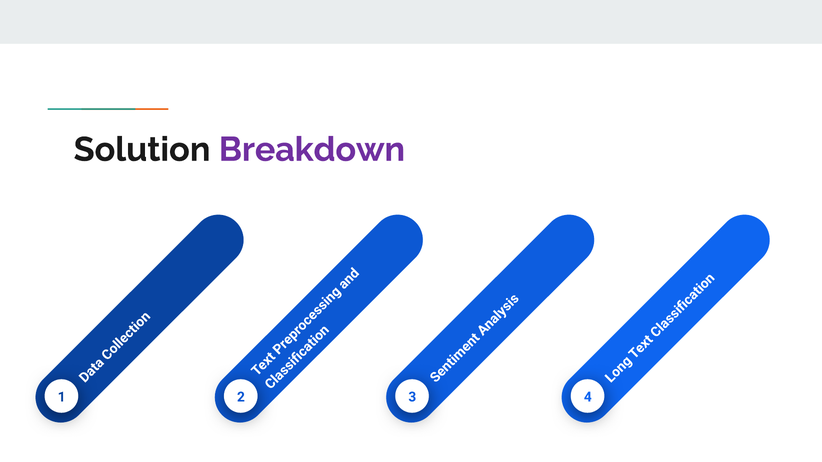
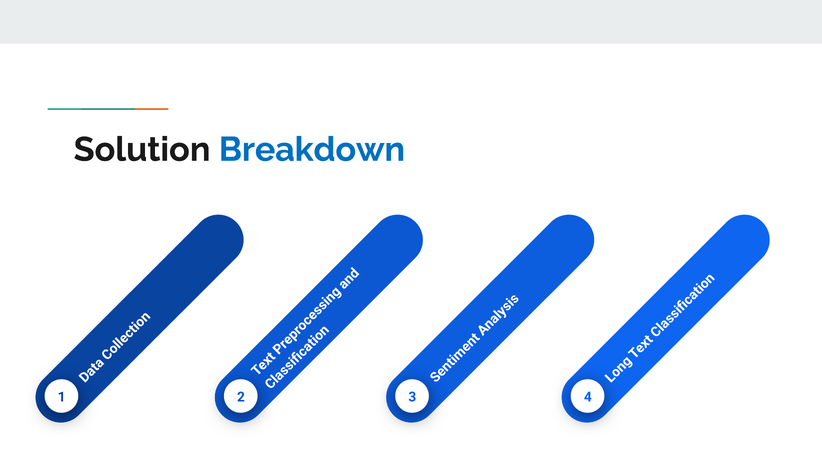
Breakdown colour: purple -> blue
